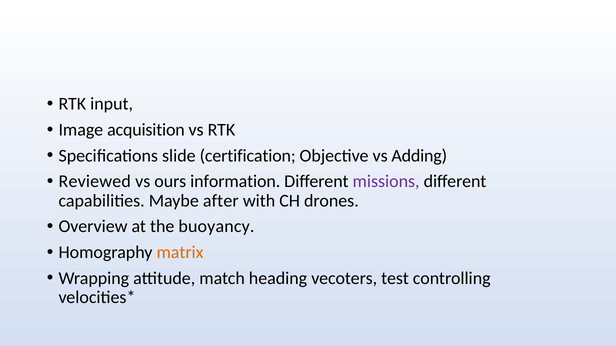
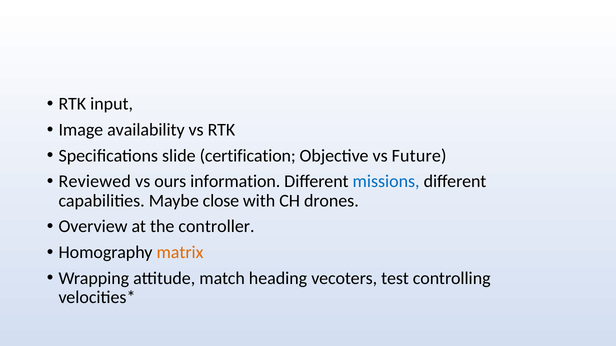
acquisition: acquisition -> availability
Adding: Adding -> Future
missions colour: purple -> blue
after: after -> close
buoyancy: buoyancy -> controller
